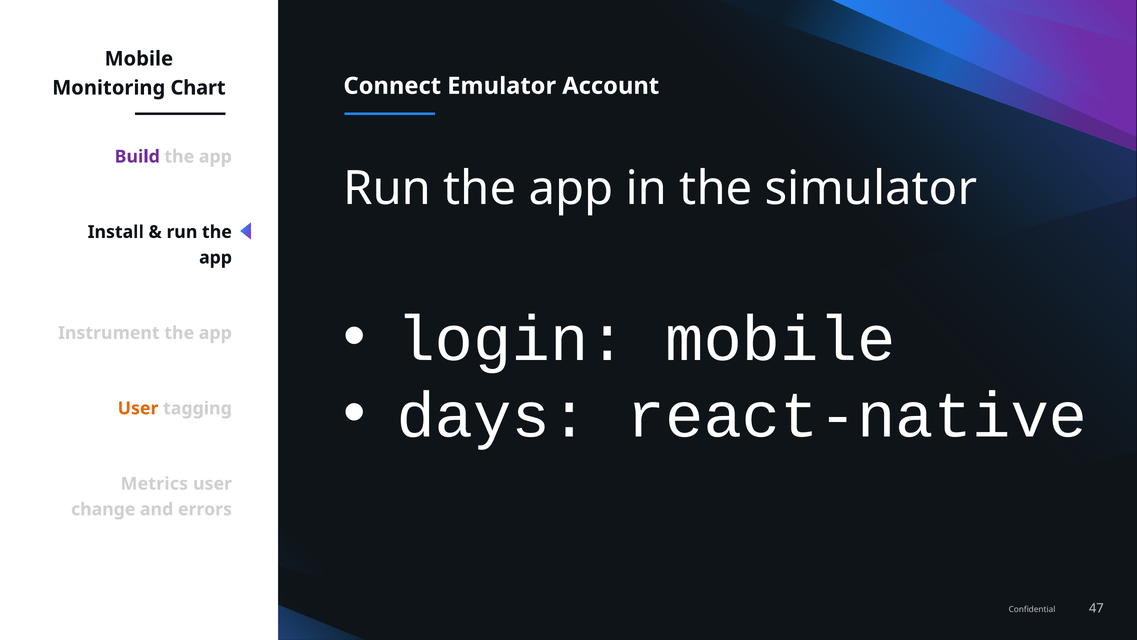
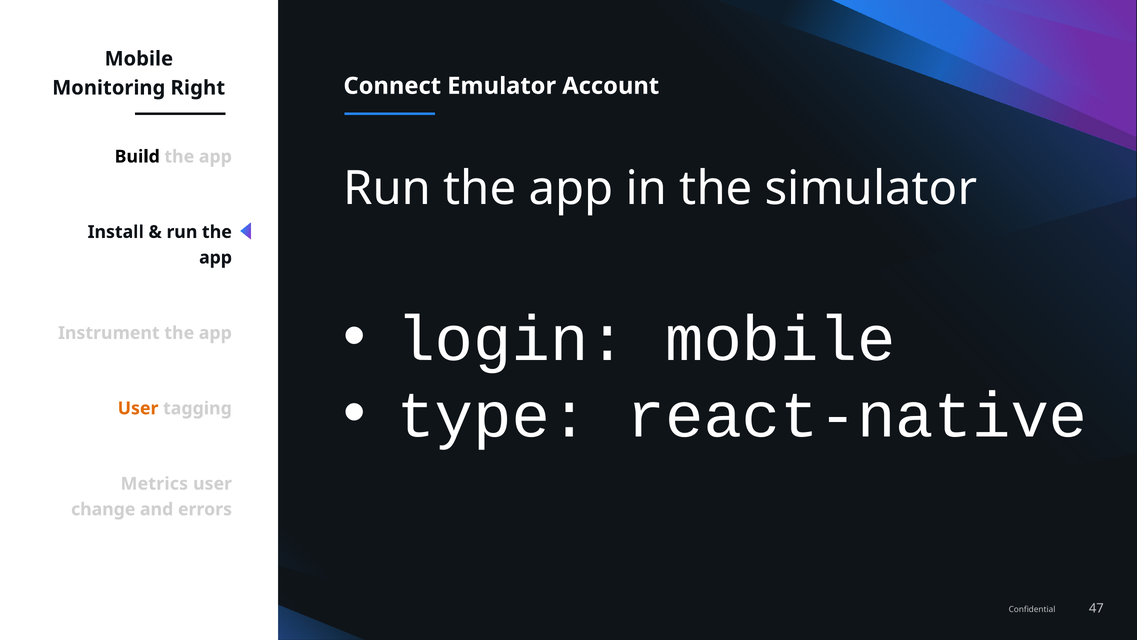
Chart: Chart -> Right
Build colour: purple -> black
days: days -> type
